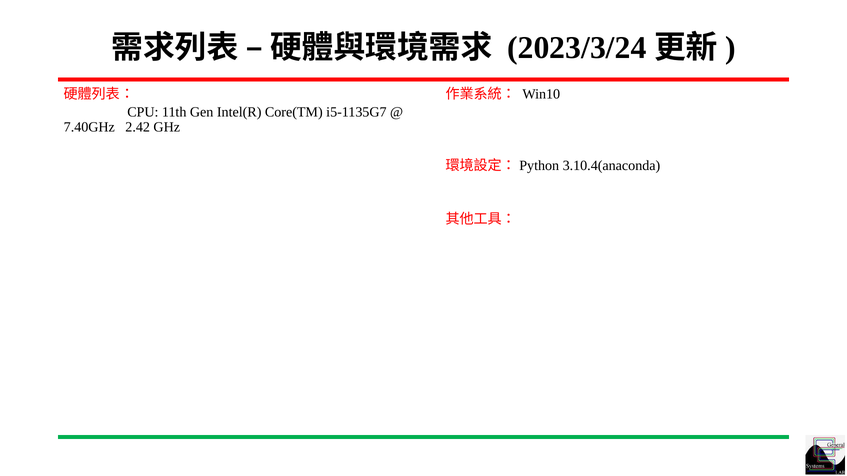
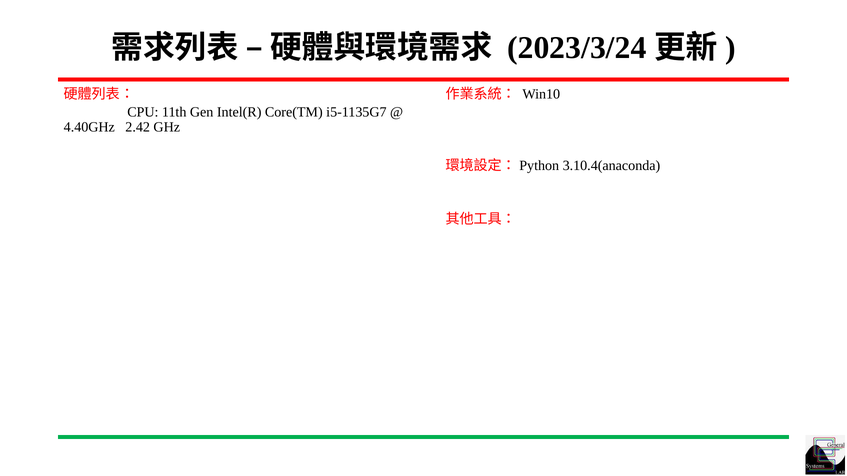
7.40GHz: 7.40GHz -> 4.40GHz
